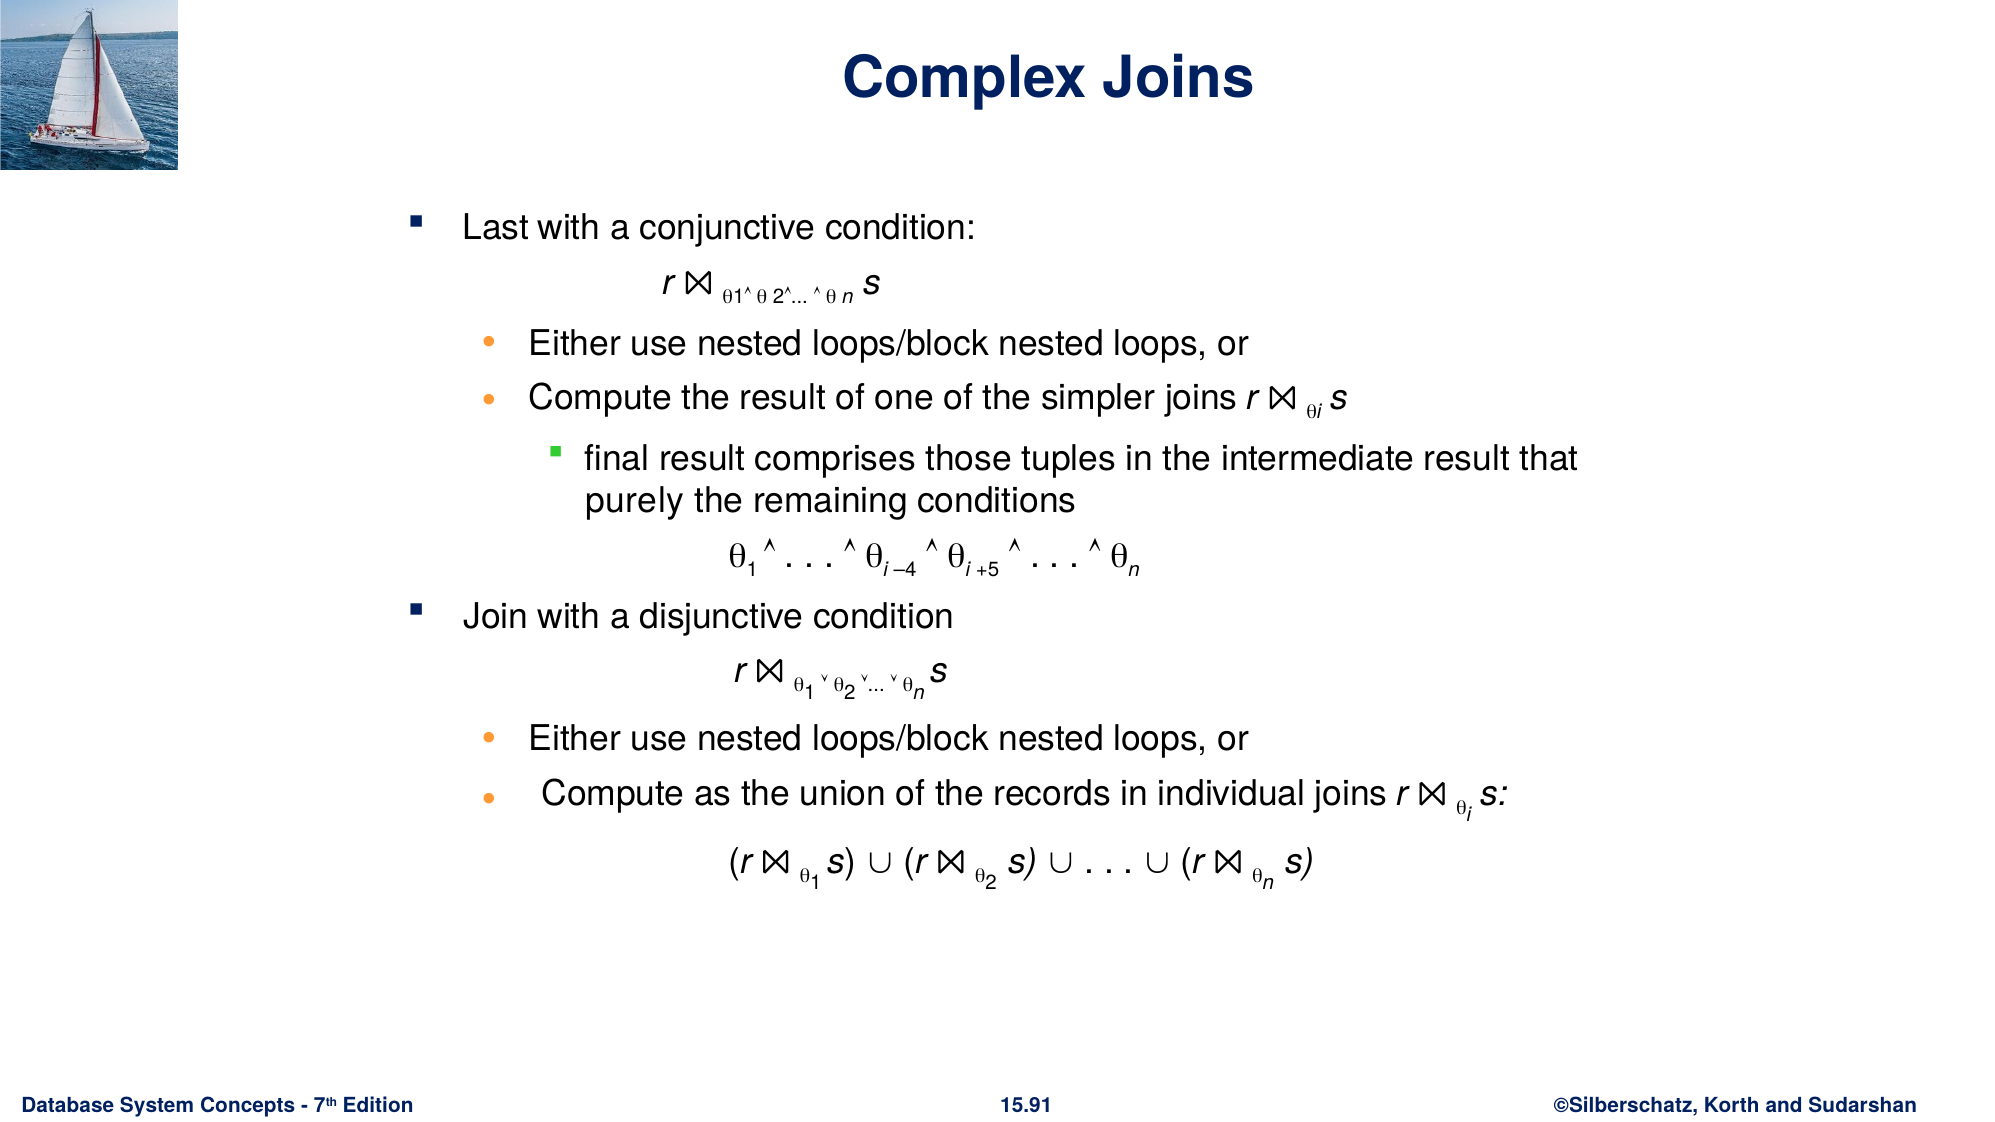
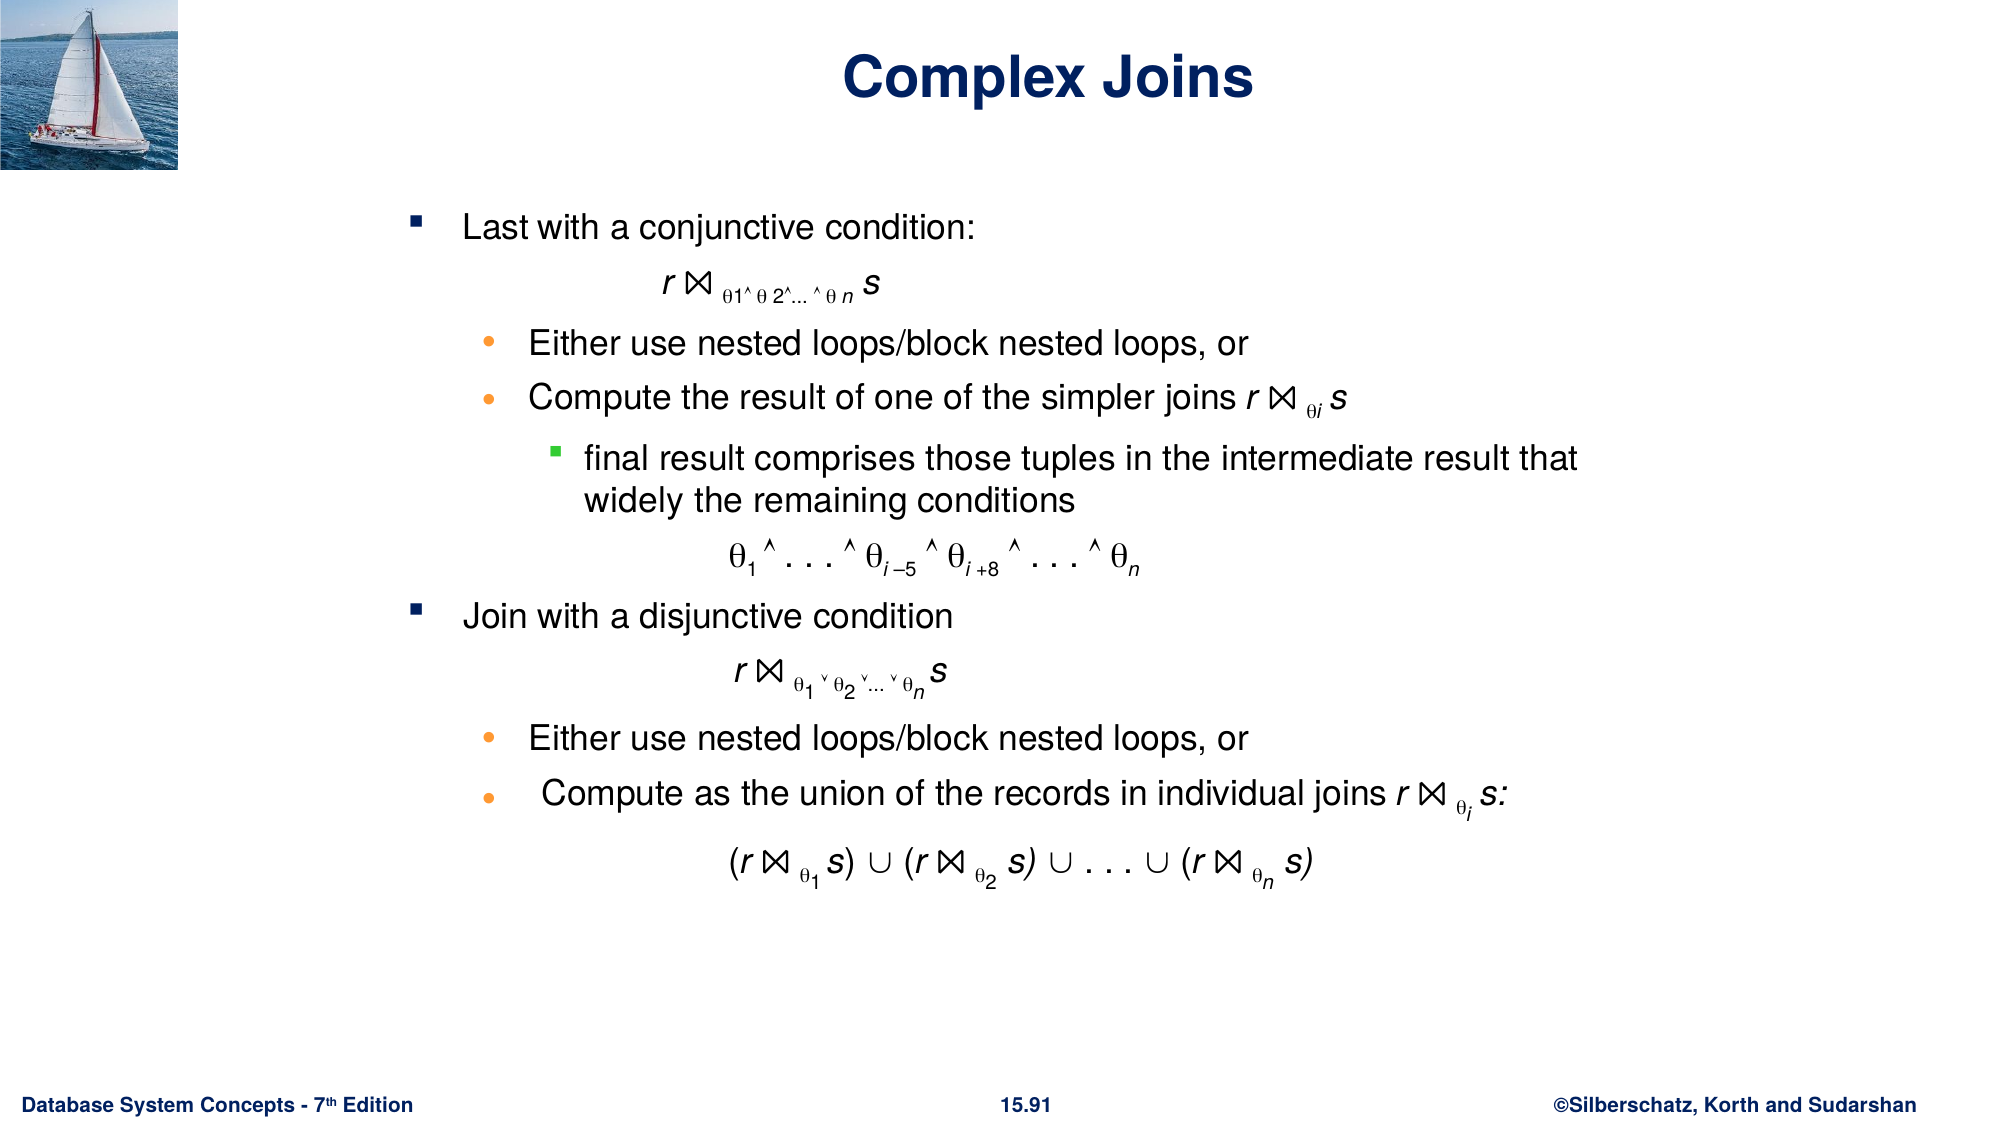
purely: purely -> widely
–4: –4 -> –5
+5: +5 -> +8
